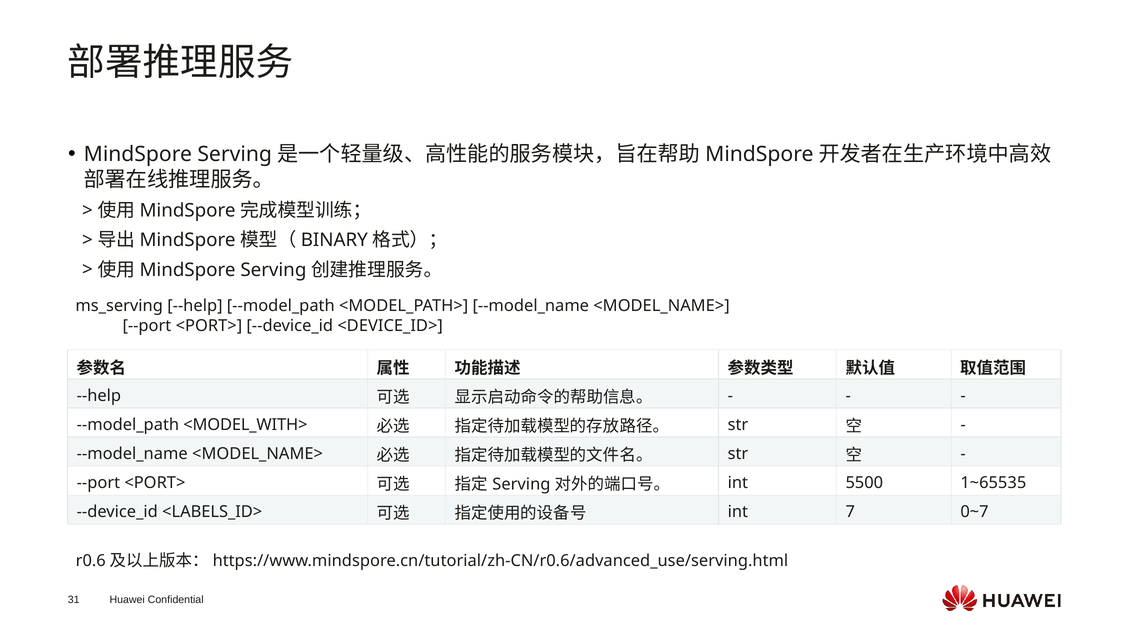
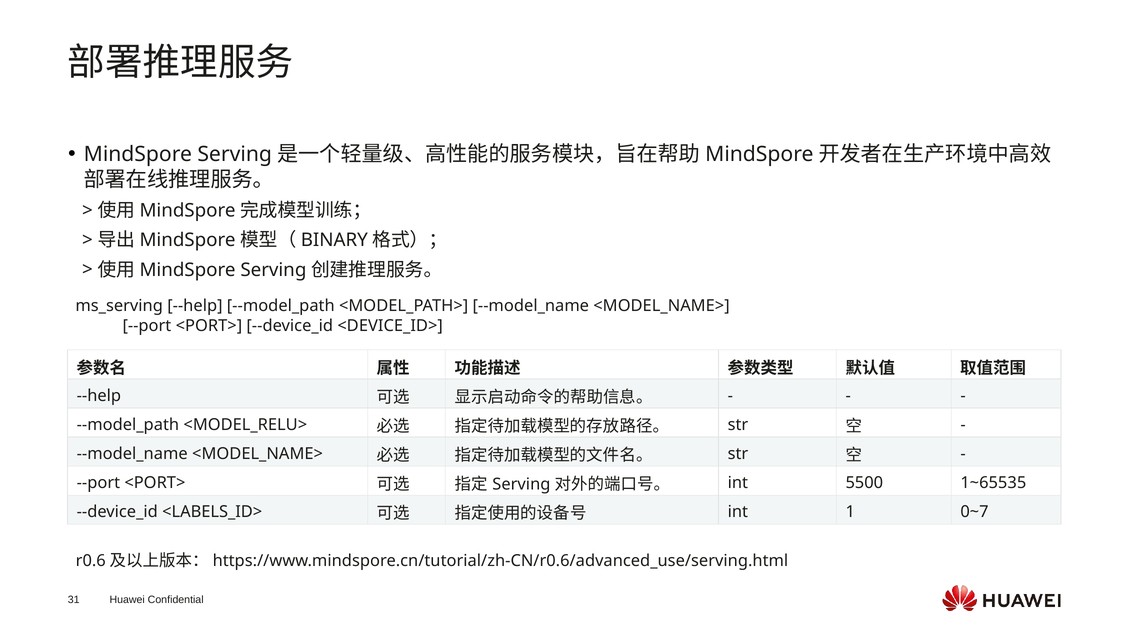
<MODEL_WITH>: <MODEL_WITH> -> <MODEL_RELU>
7: 7 -> 1
